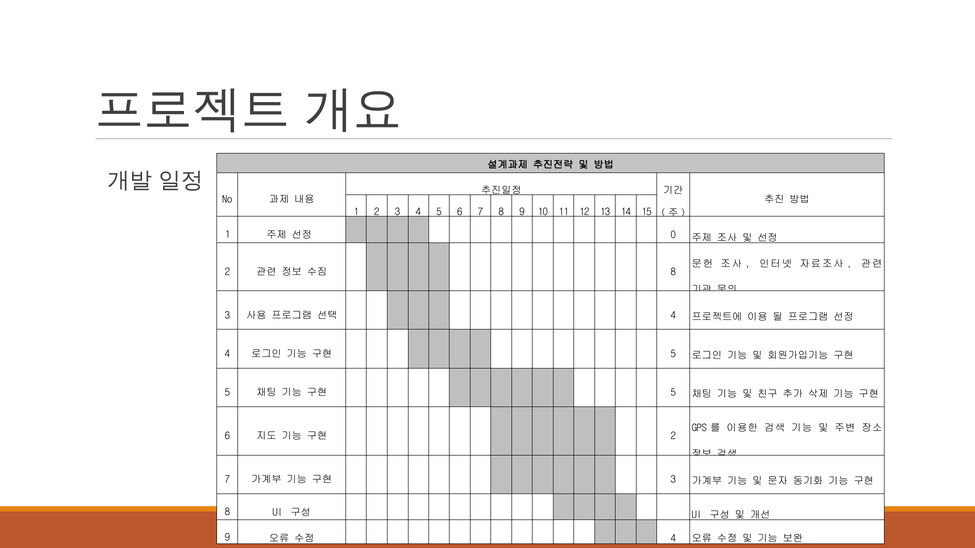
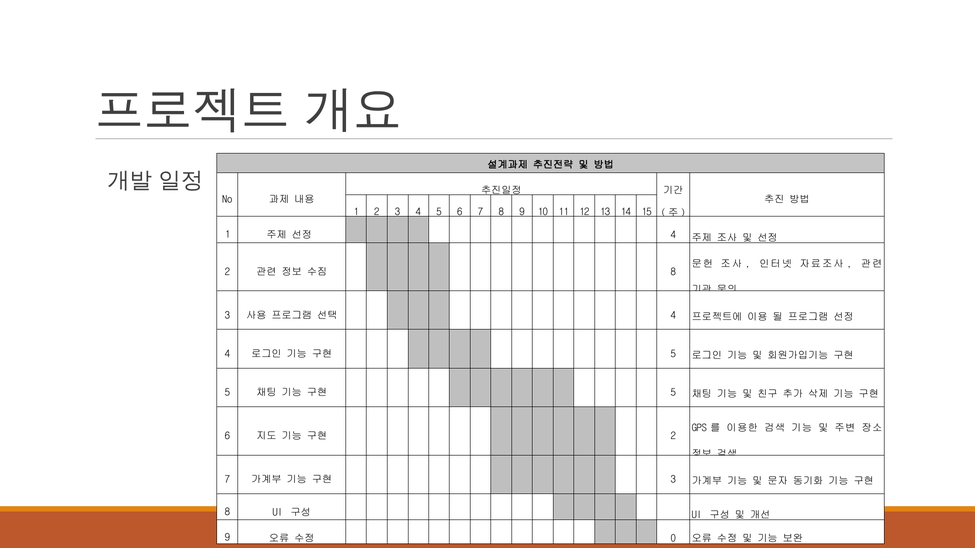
0 at (673, 235): 0 -> 4
4 at (673, 539): 4 -> 0
